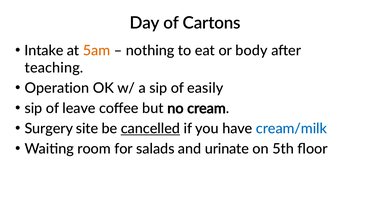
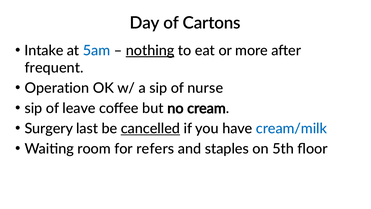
5am colour: orange -> blue
nothing underline: none -> present
body: body -> more
teaching: teaching -> frequent
easily: easily -> nurse
site: site -> last
salads: salads -> refers
urinate: urinate -> staples
